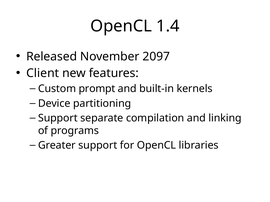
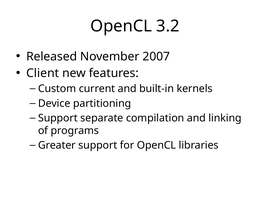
1.4: 1.4 -> 3.2
2097: 2097 -> 2007
prompt: prompt -> current
